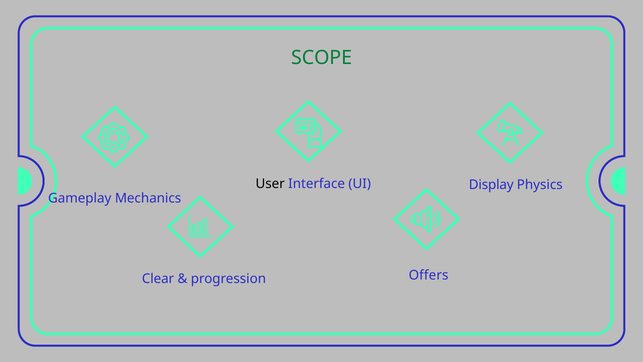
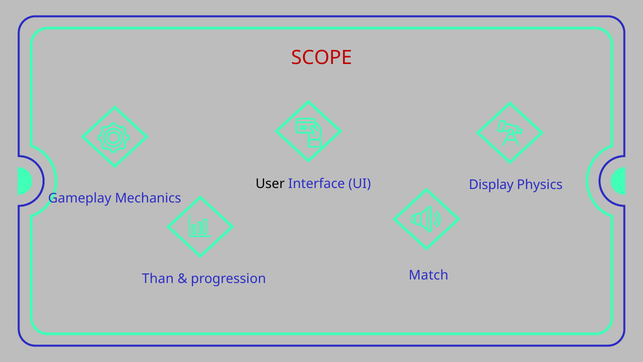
SCOPE colour: green -> red
Clear: Clear -> Than
Offers: Offers -> Match
